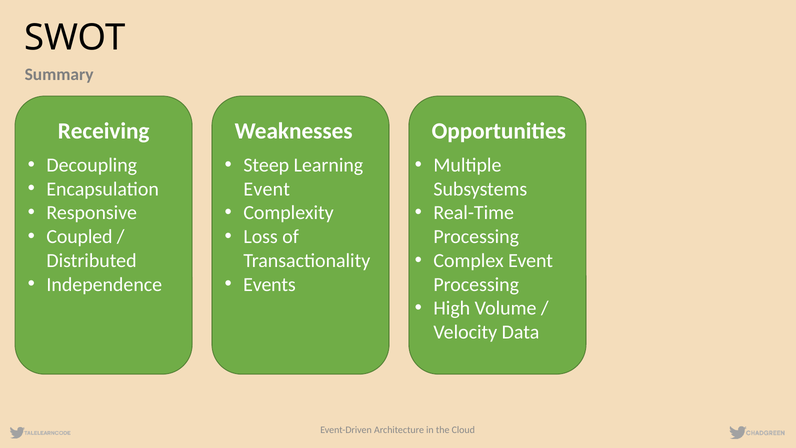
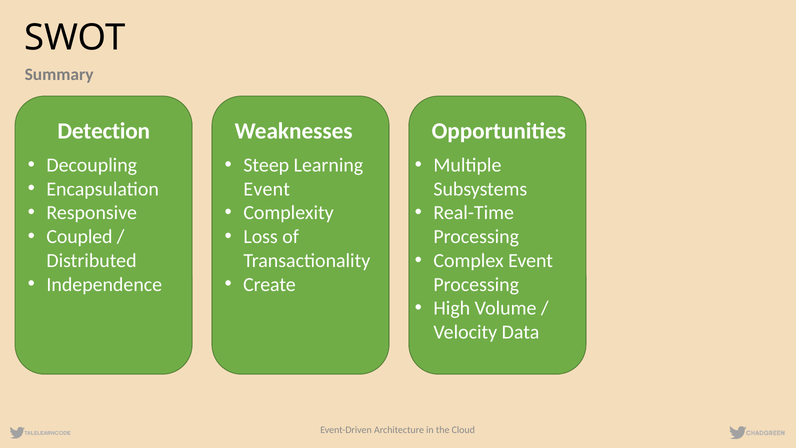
Receiving: Receiving -> Detection
Events: Events -> Create
